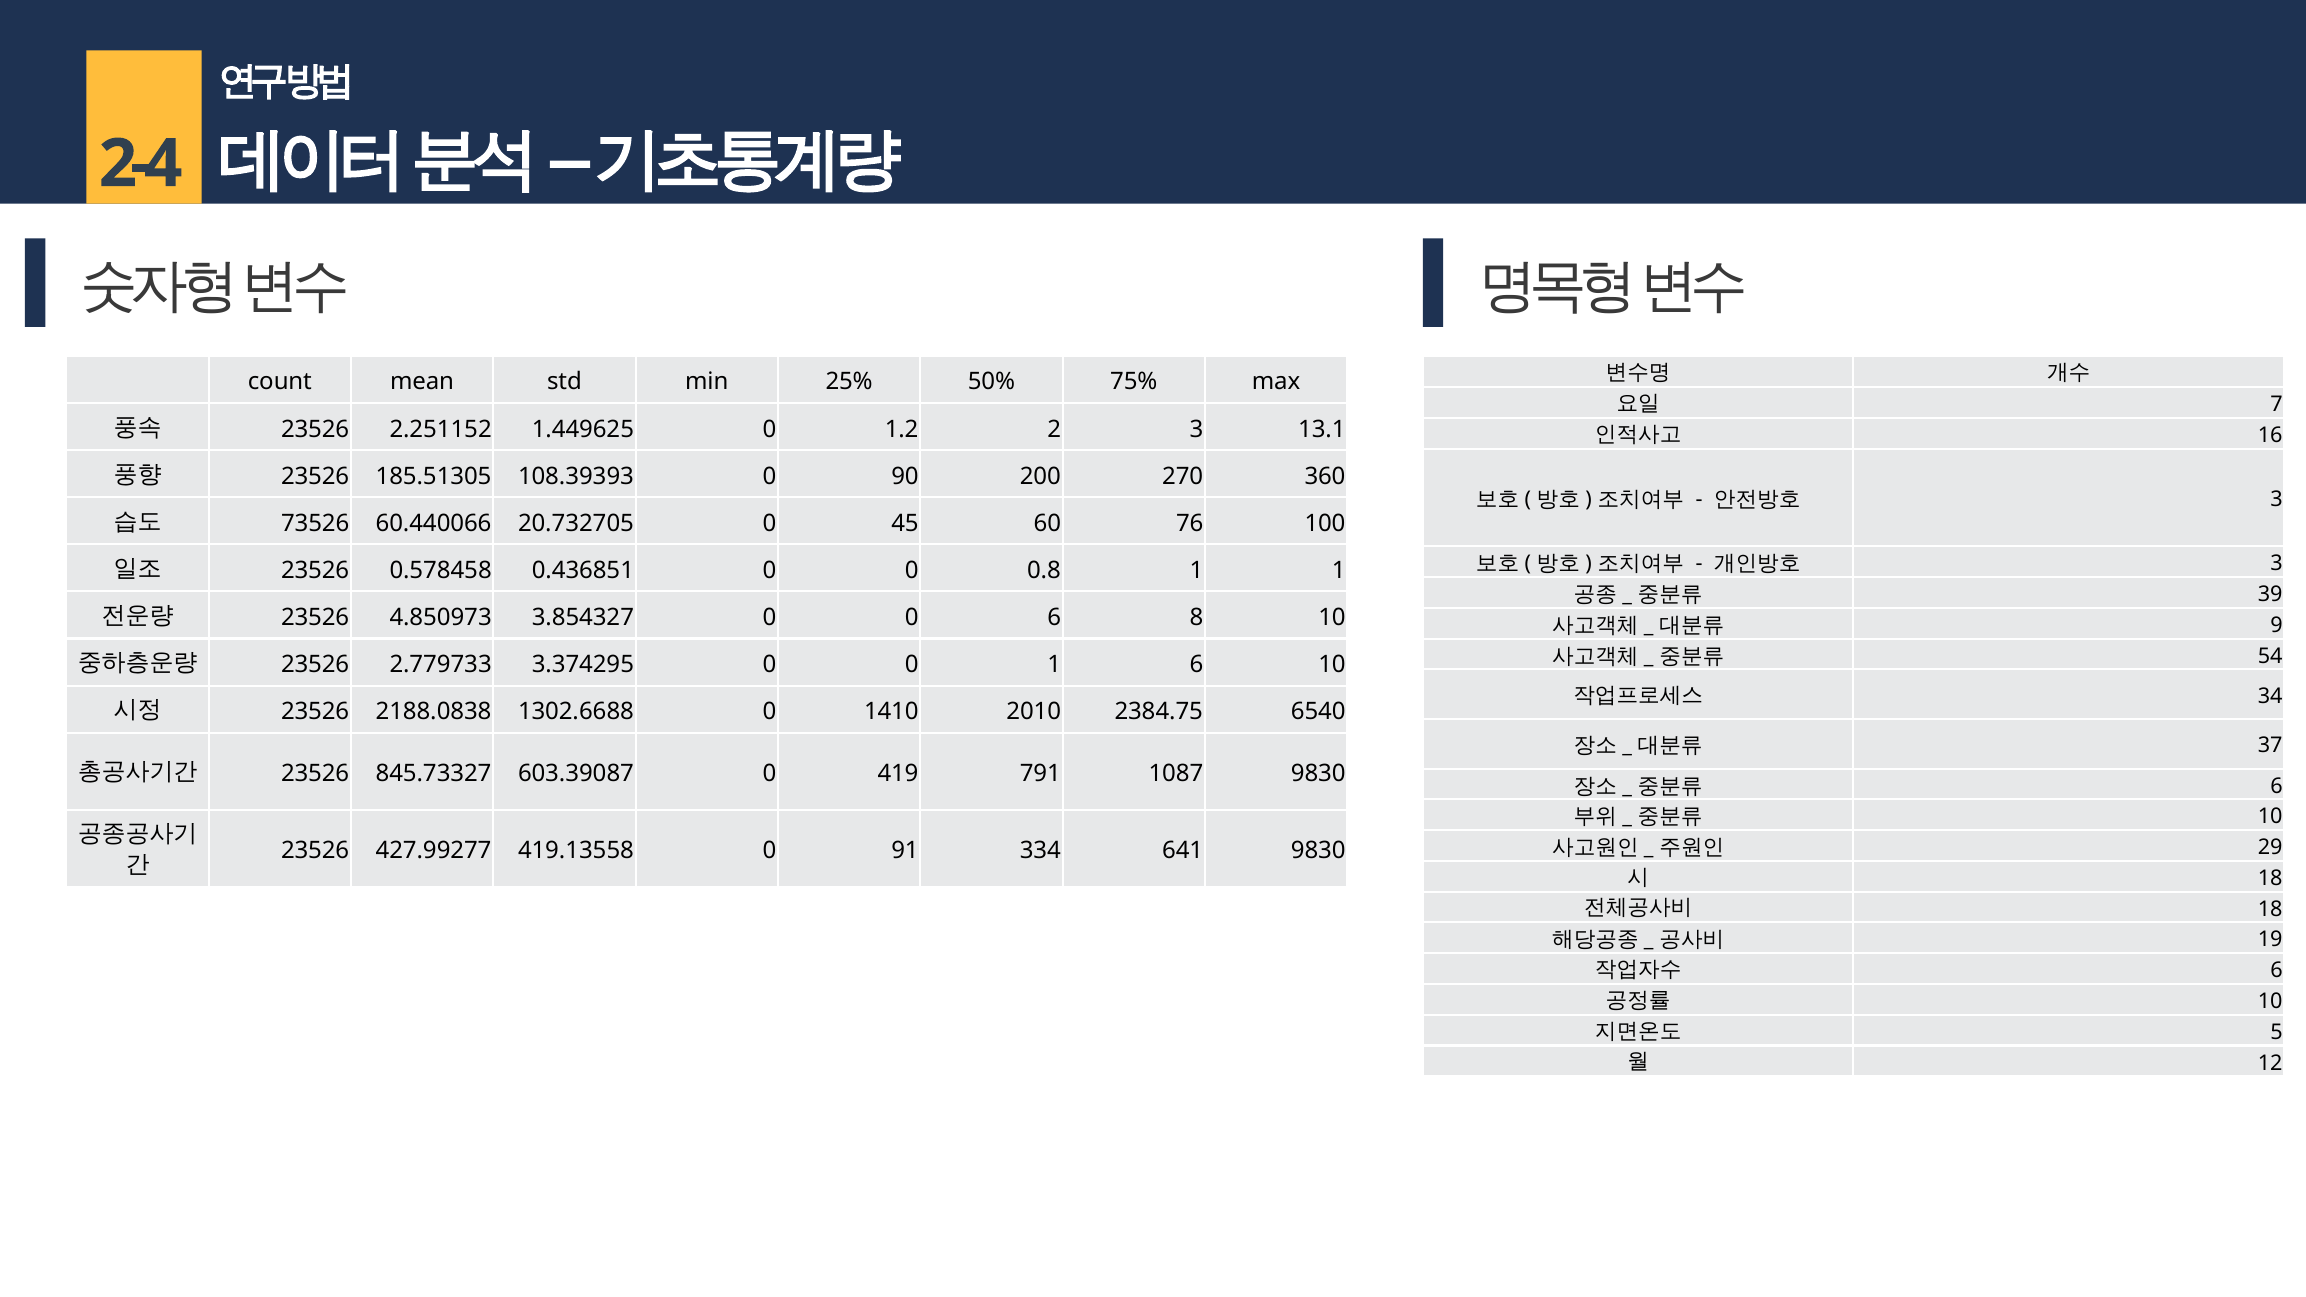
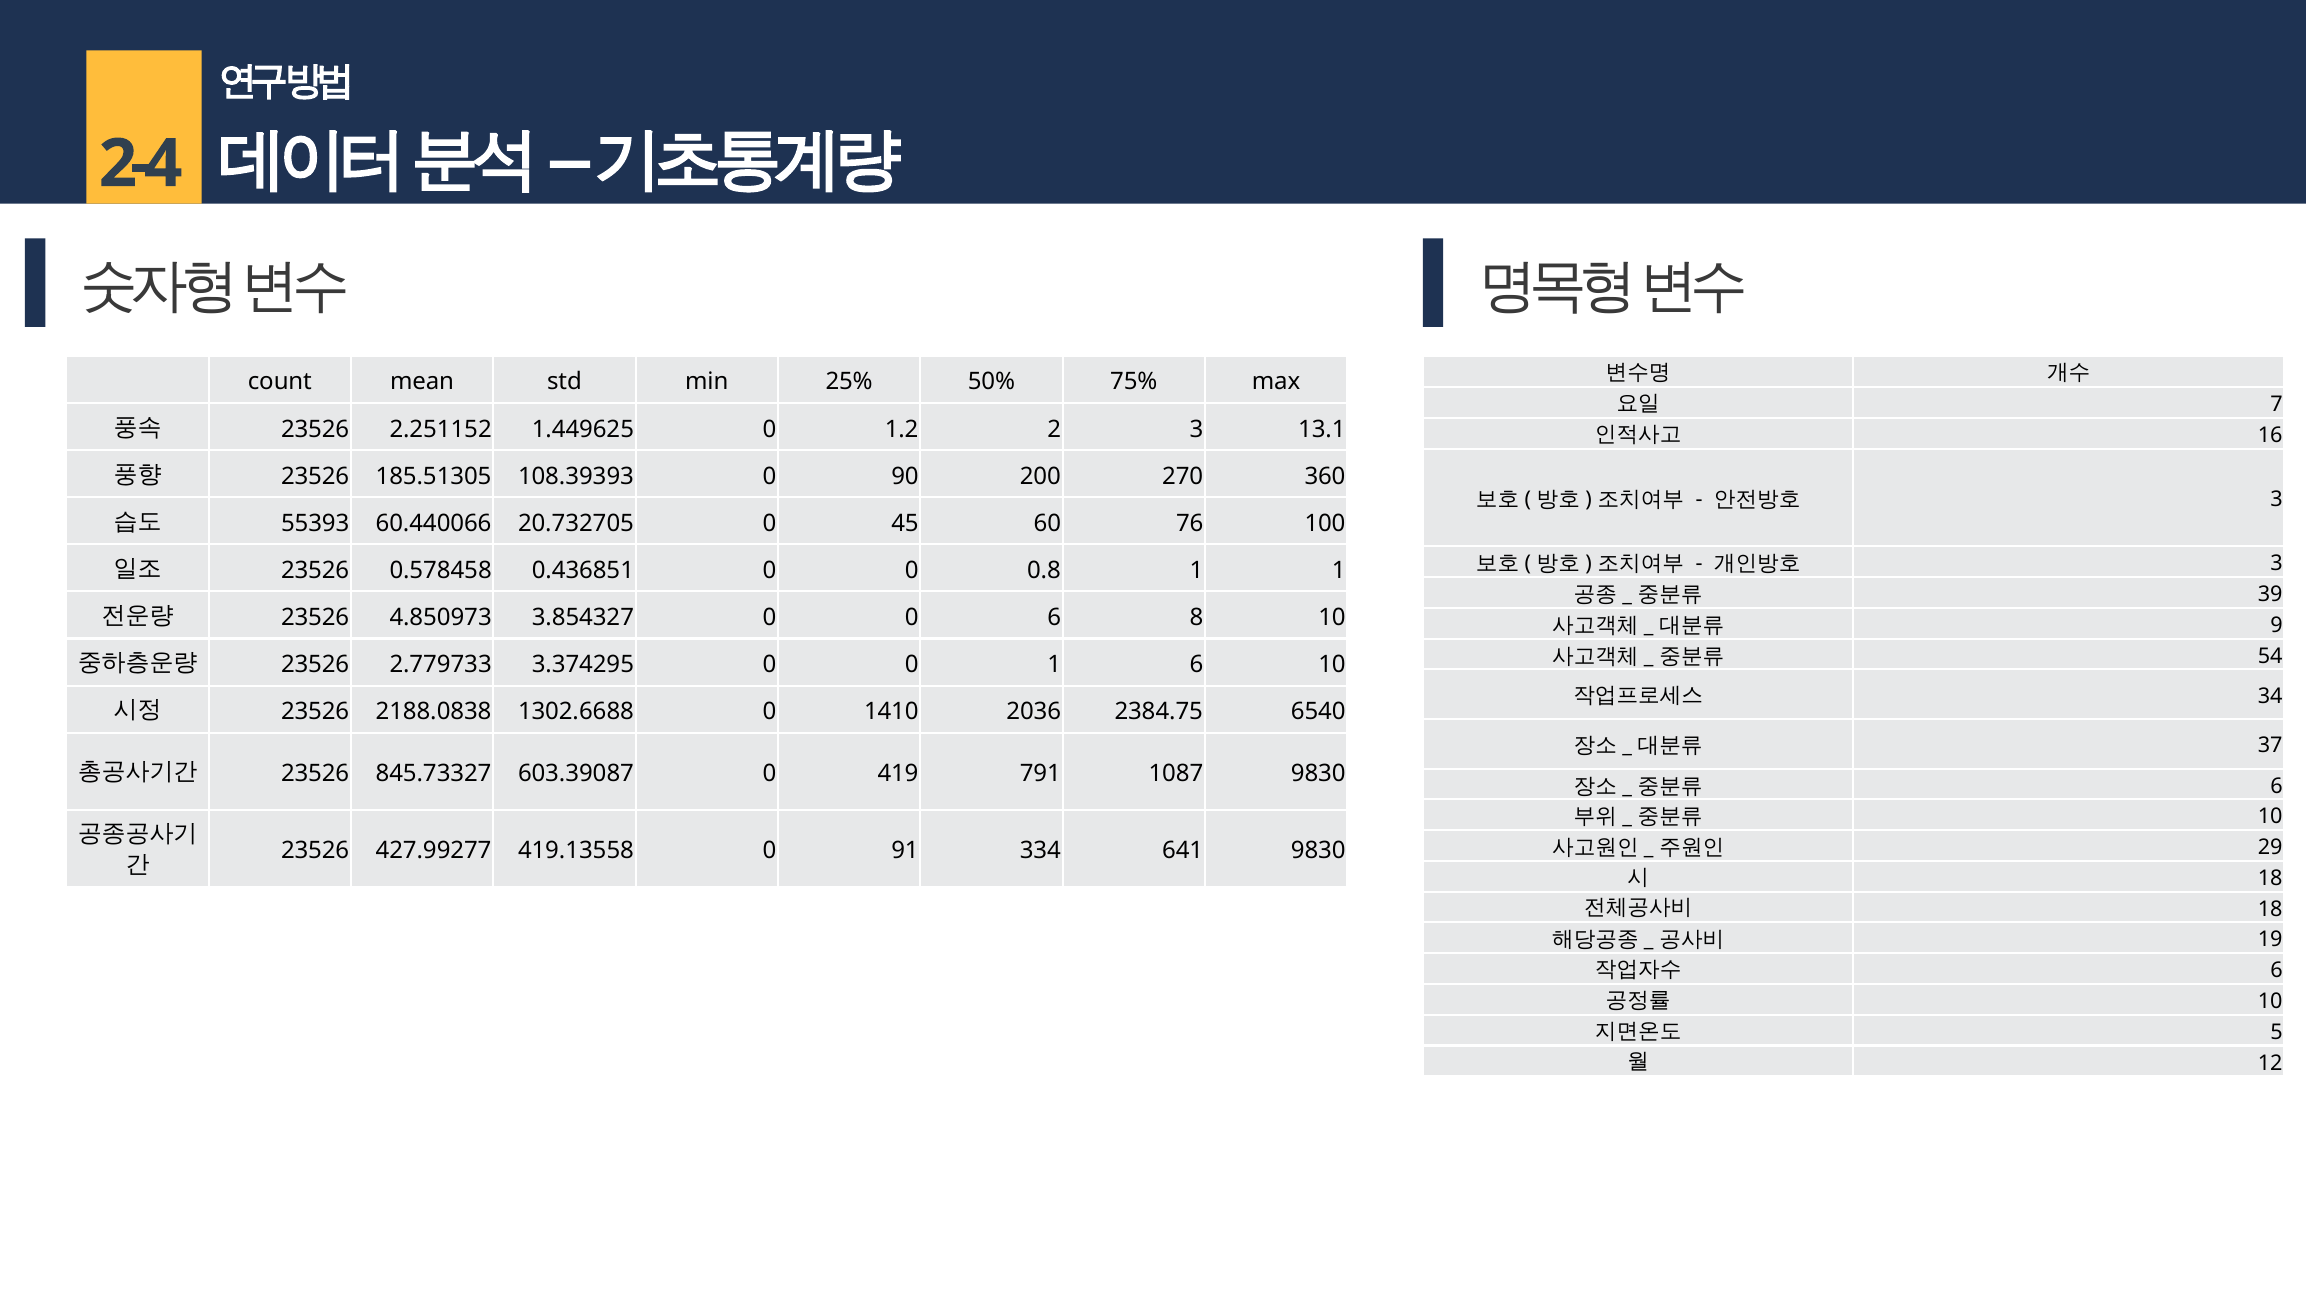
73526: 73526 -> 55393
2010: 2010 -> 2036
